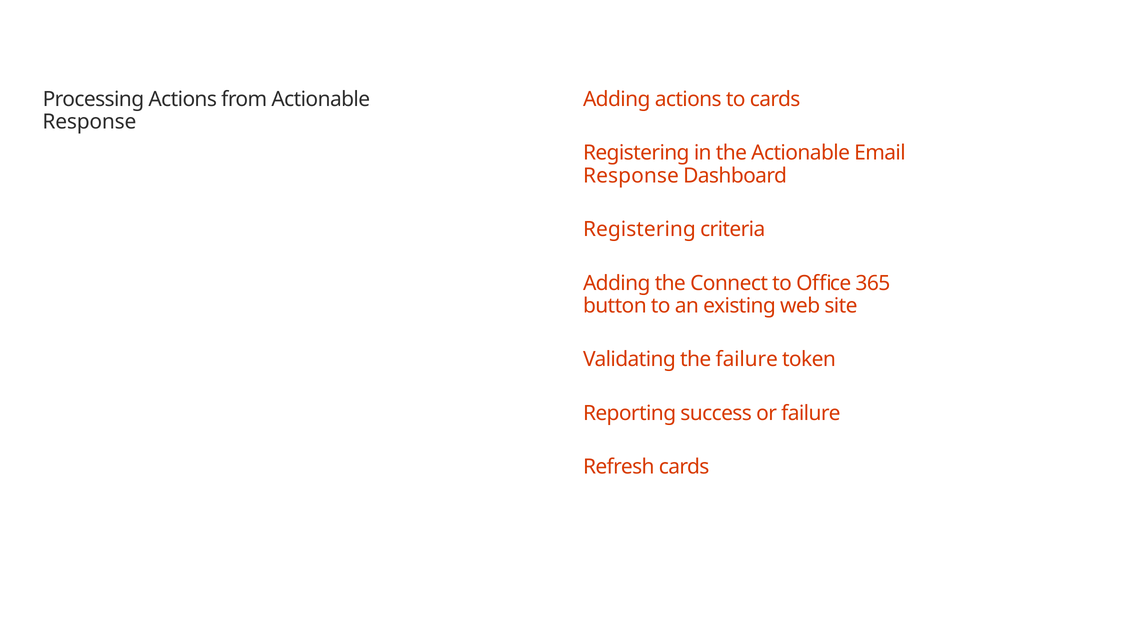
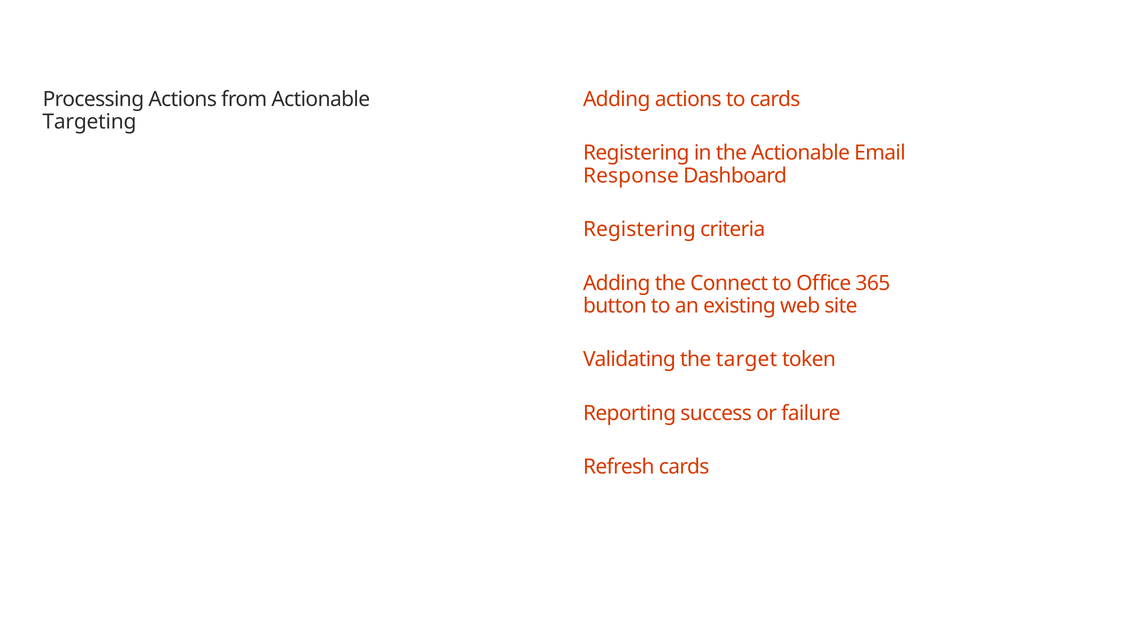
Response at (89, 122): Response -> Targeting
the failure: failure -> target
